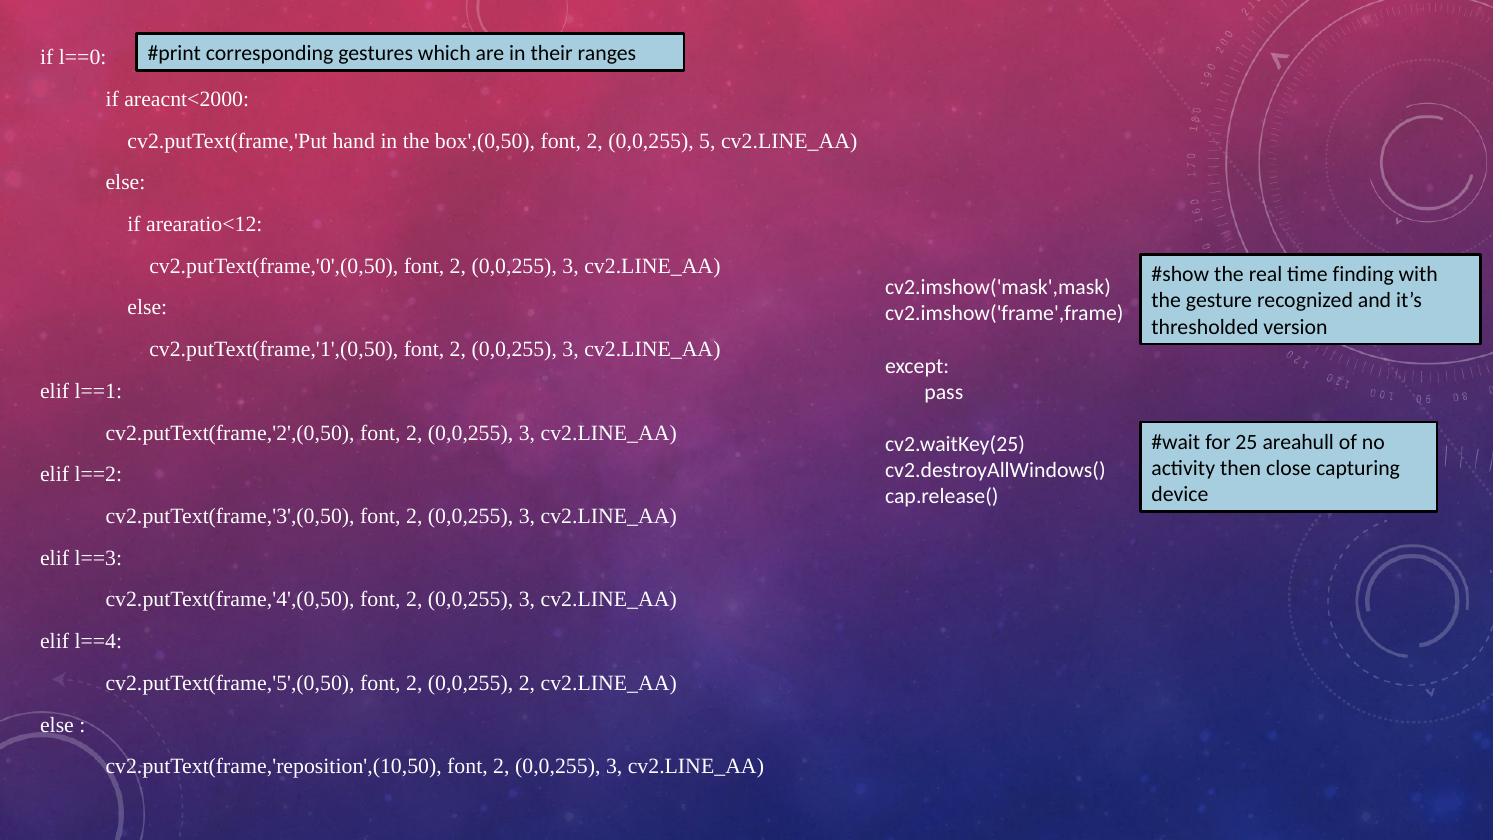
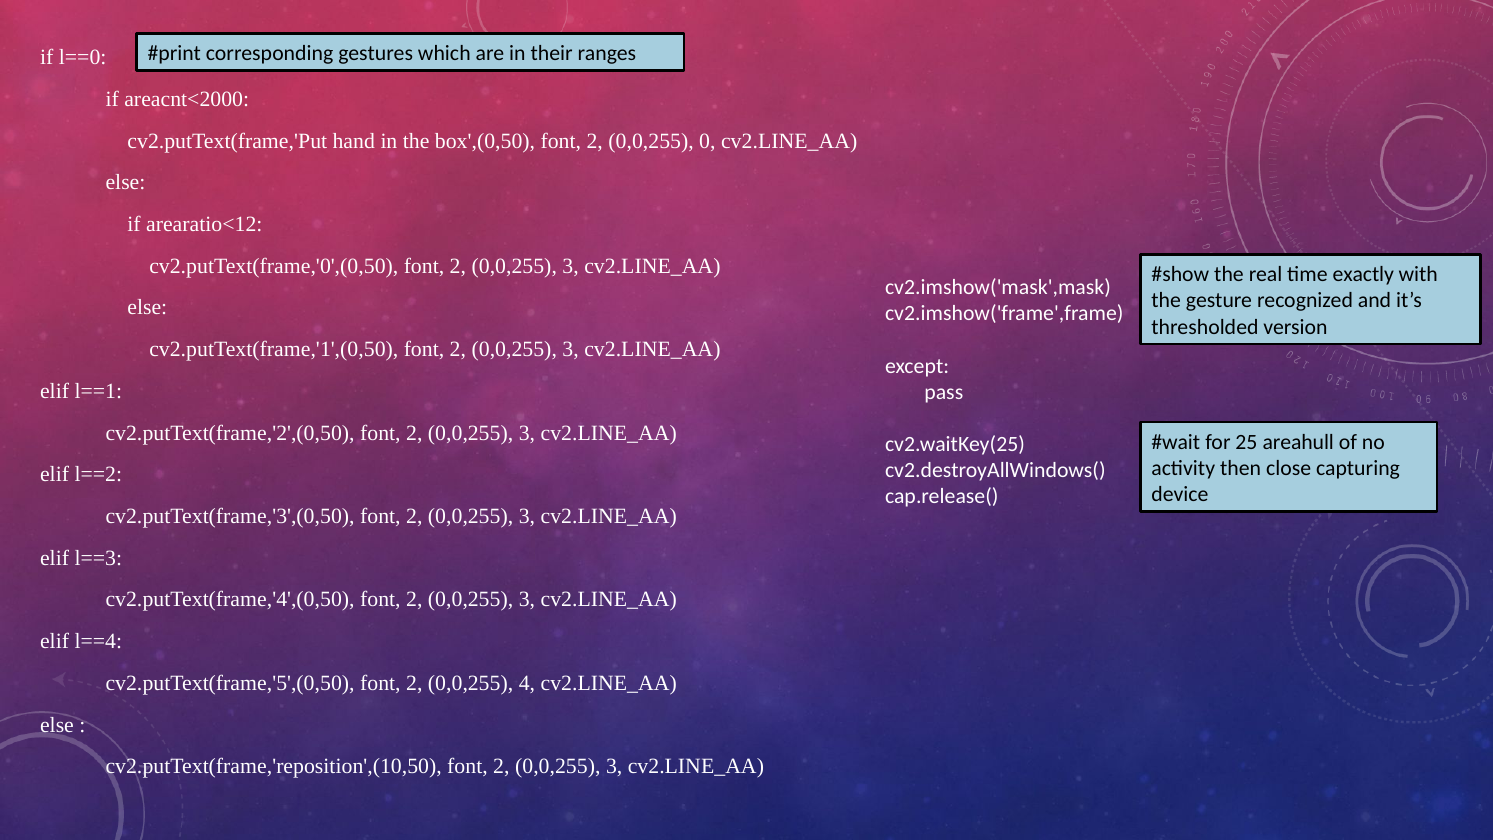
5: 5 -> 0
finding: finding -> exactly
0,0,255 2: 2 -> 4
